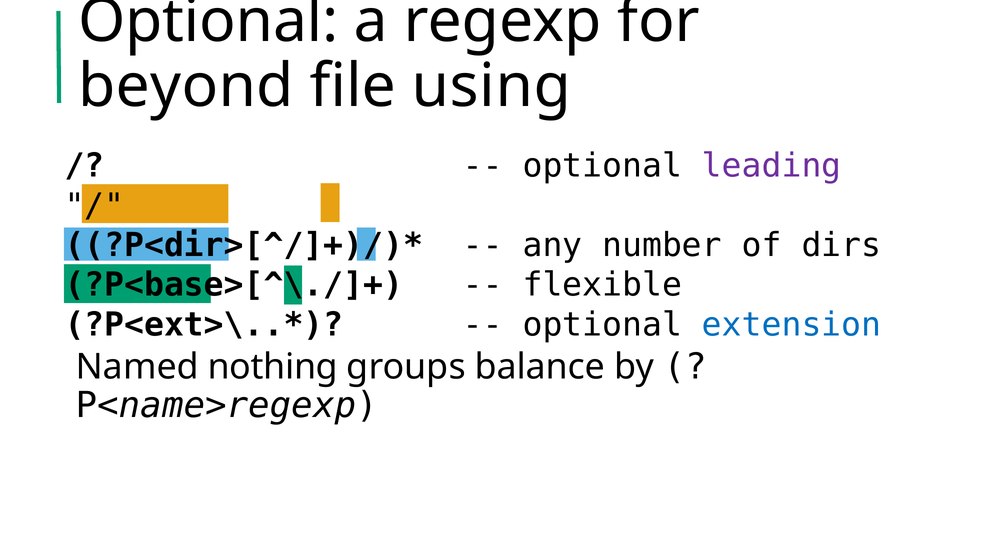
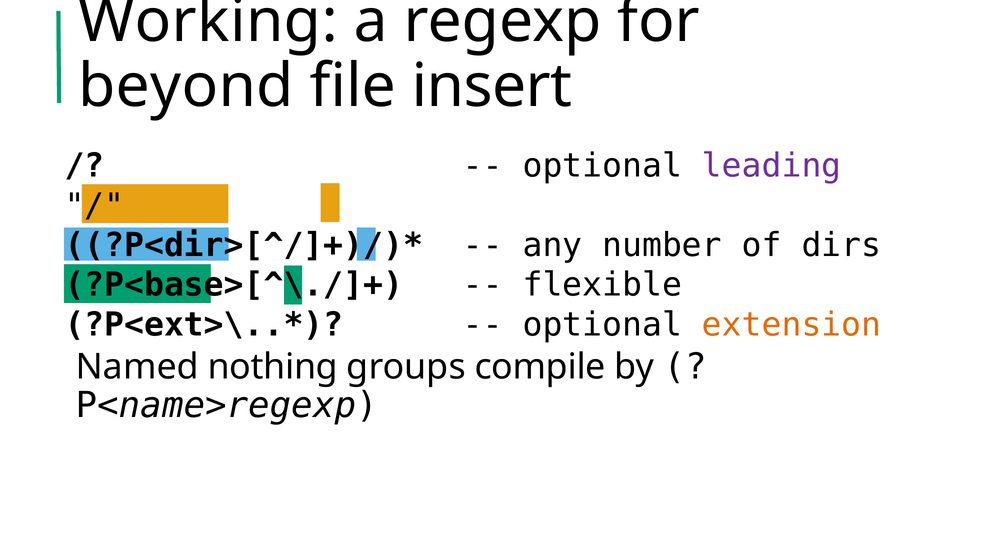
Optional at (208, 21): Optional -> Working
using: using -> insert
extension colour: blue -> orange
balance: balance -> compile
